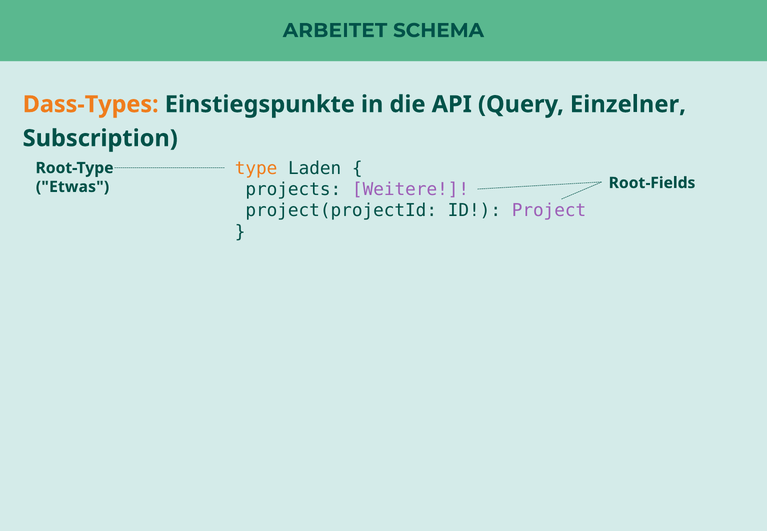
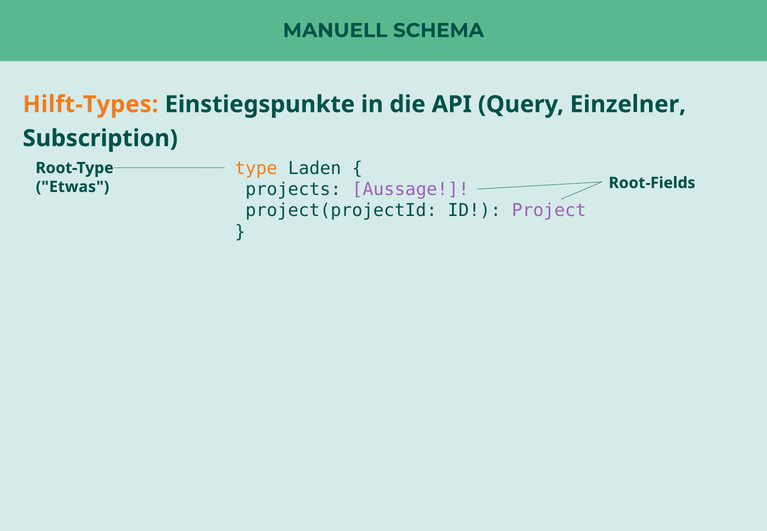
ARBEITET: ARBEITET -> MANUELL
Dass-Types: Dass-Types -> Hilft-Types
Weitere: Weitere -> Aussage
